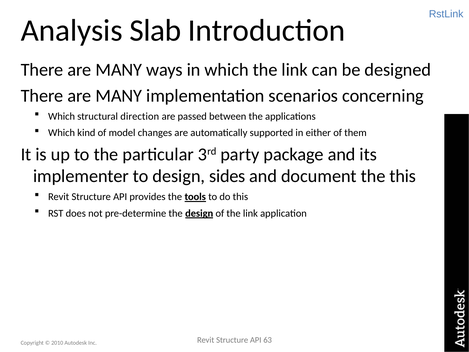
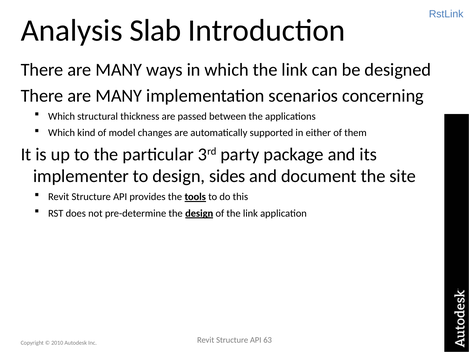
direction: direction -> thickness
the this: this -> site
